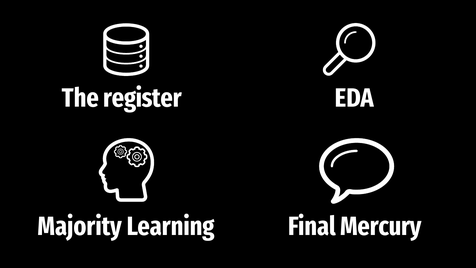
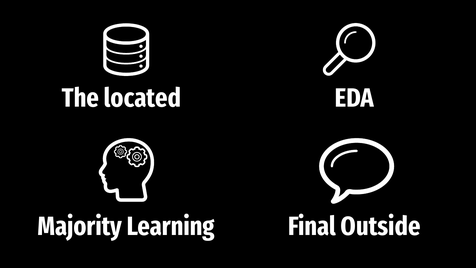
register: register -> located
Mercury: Mercury -> Outside
